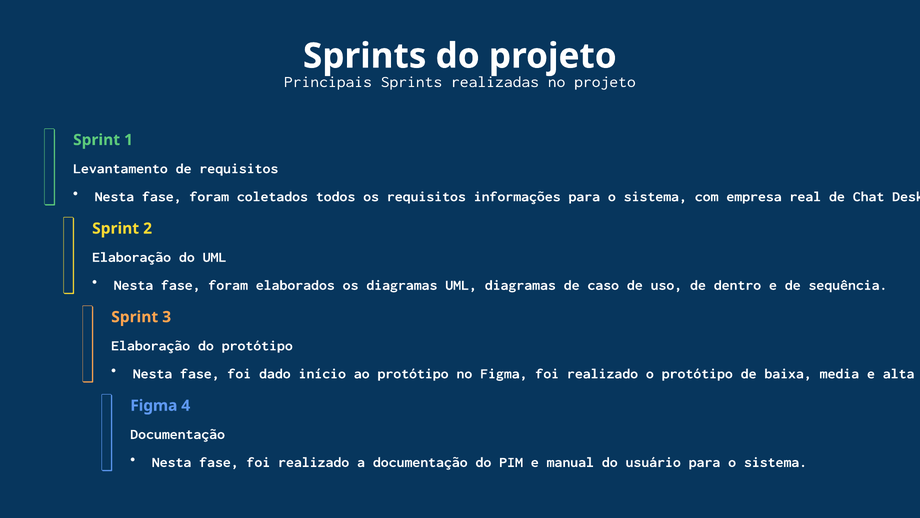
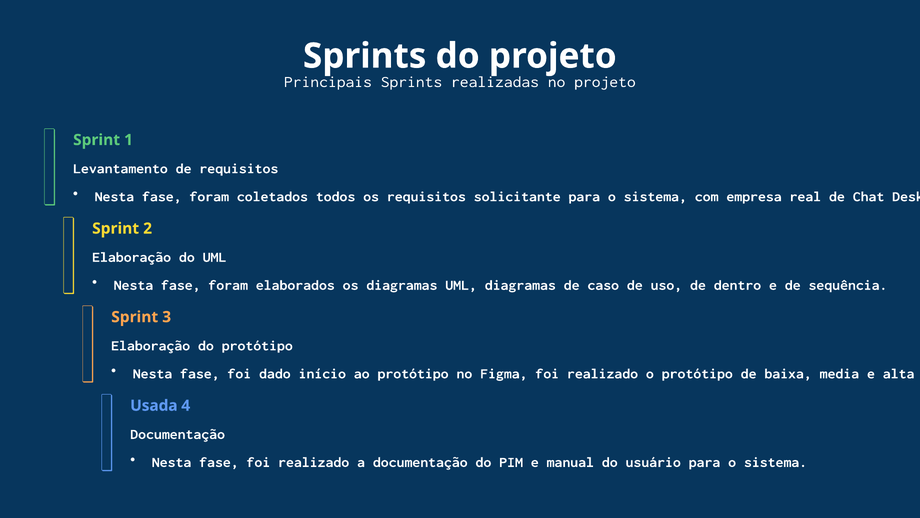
informações: informações -> solicitante
Figma at (154, 405): Figma -> Usada
